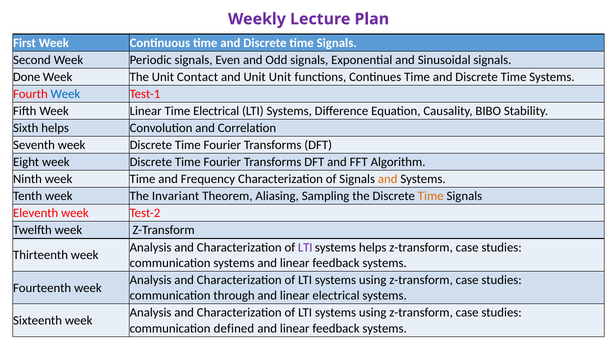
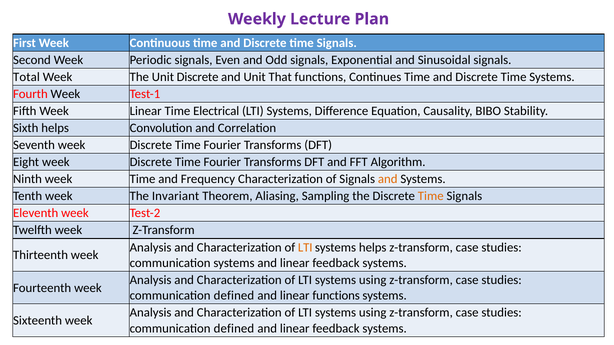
Done: Done -> Total
Unit Contact: Contact -> Discrete
Unit Unit: Unit -> That
Week at (65, 94) colour: blue -> black
LTI at (305, 248) colour: purple -> orange
through at (234, 296): through -> defined
linear electrical: electrical -> functions
